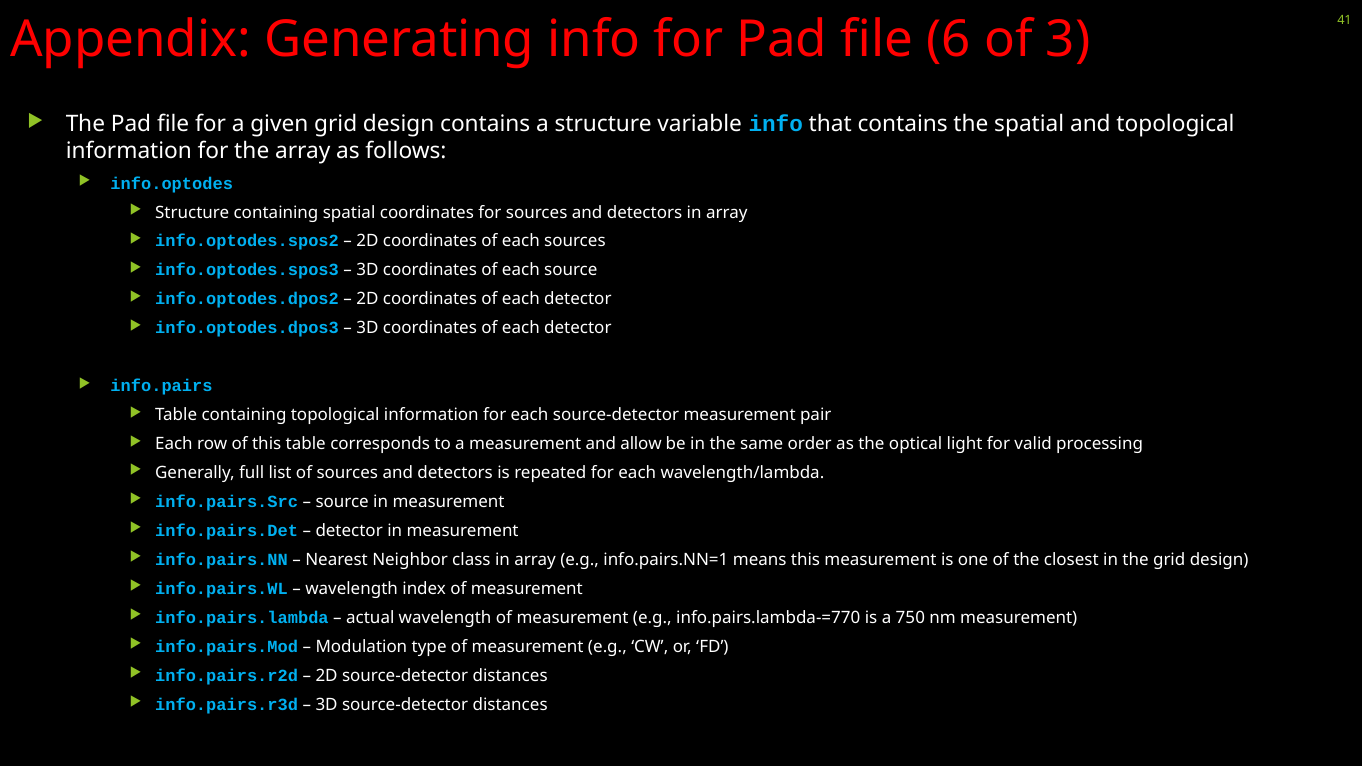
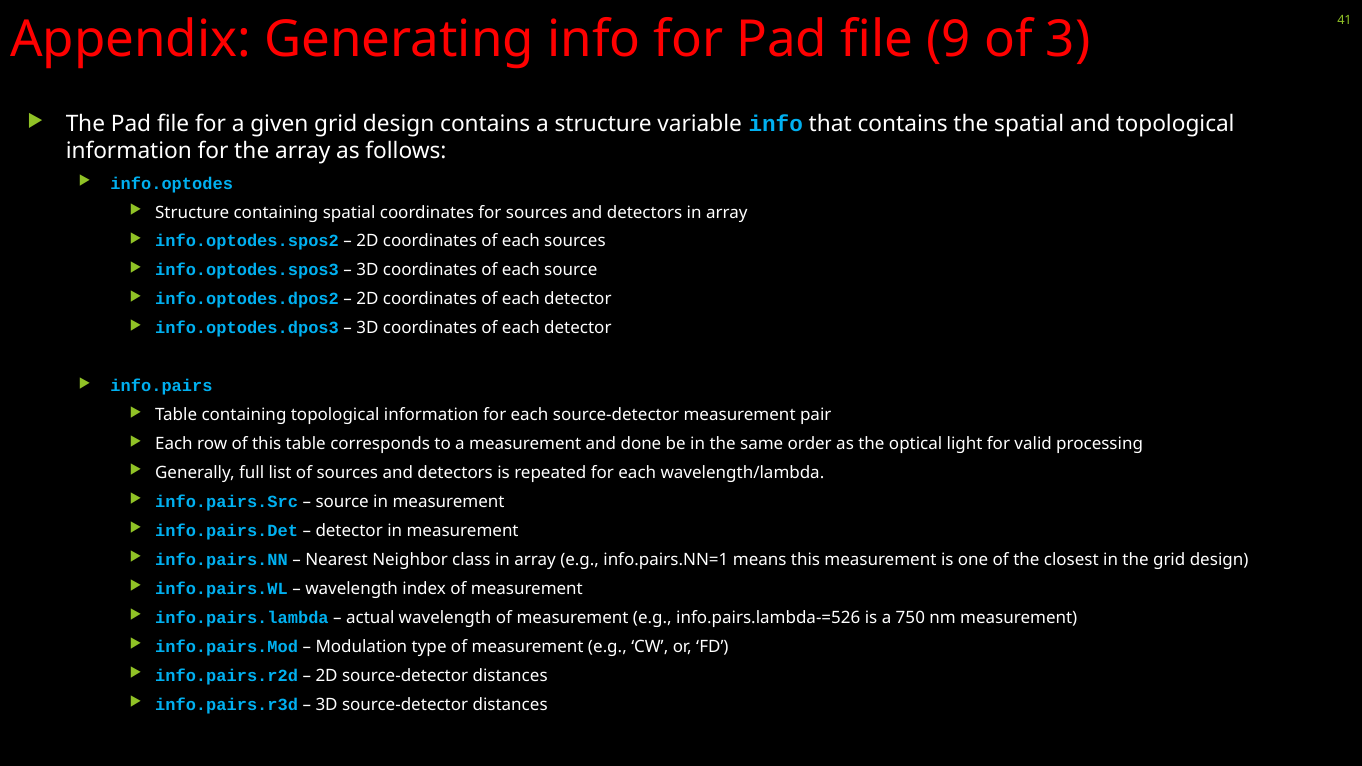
6: 6 -> 9
allow: allow -> done
info.pairs.lambda-=770: info.pairs.lambda-=770 -> info.pairs.lambda-=526
